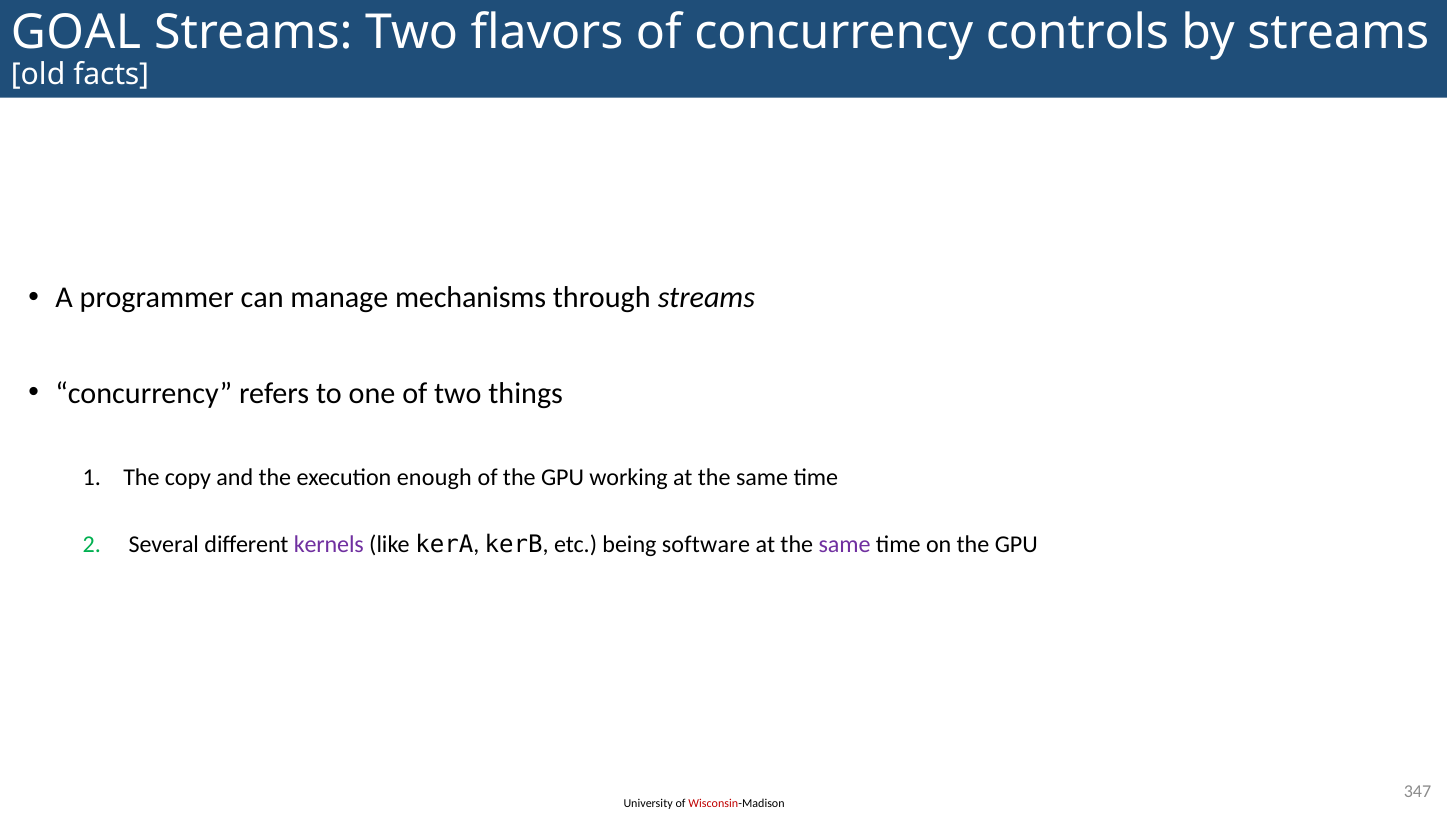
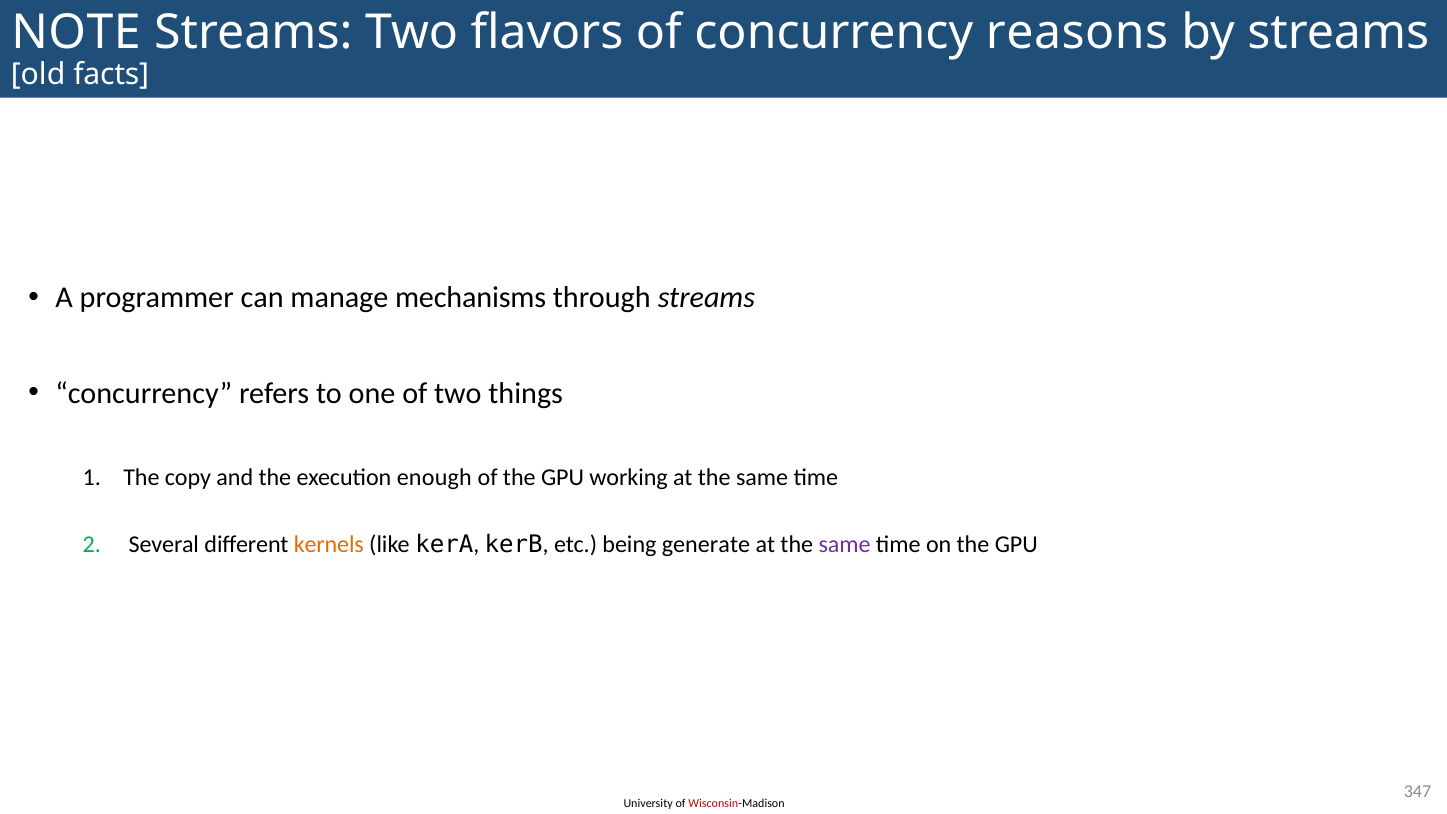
GOAL: GOAL -> NOTE
controls: controls -> reasons
kernels colour: purple -> orange
software: software -> generate
